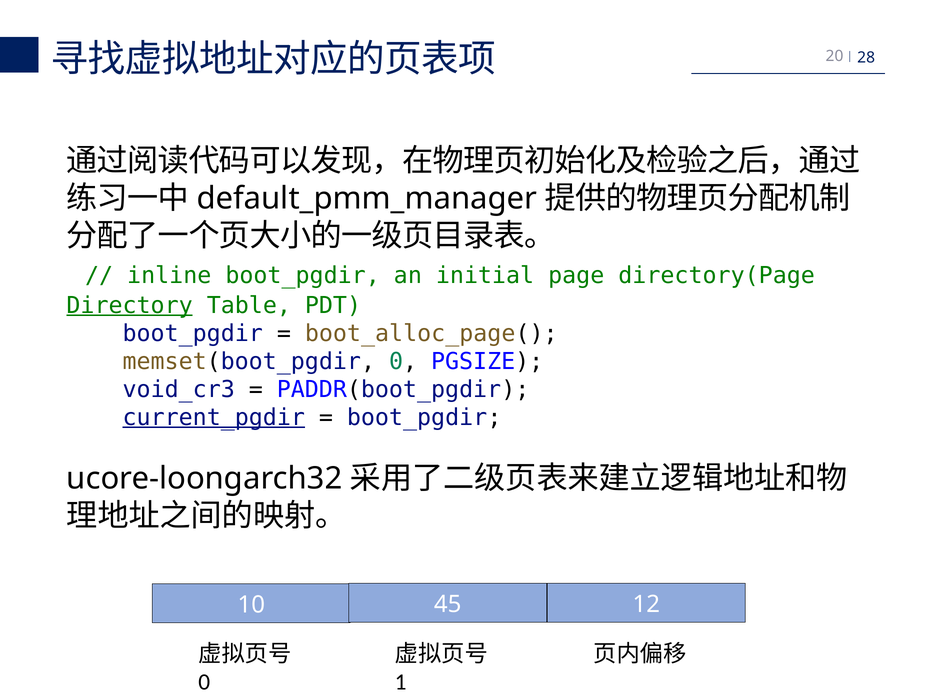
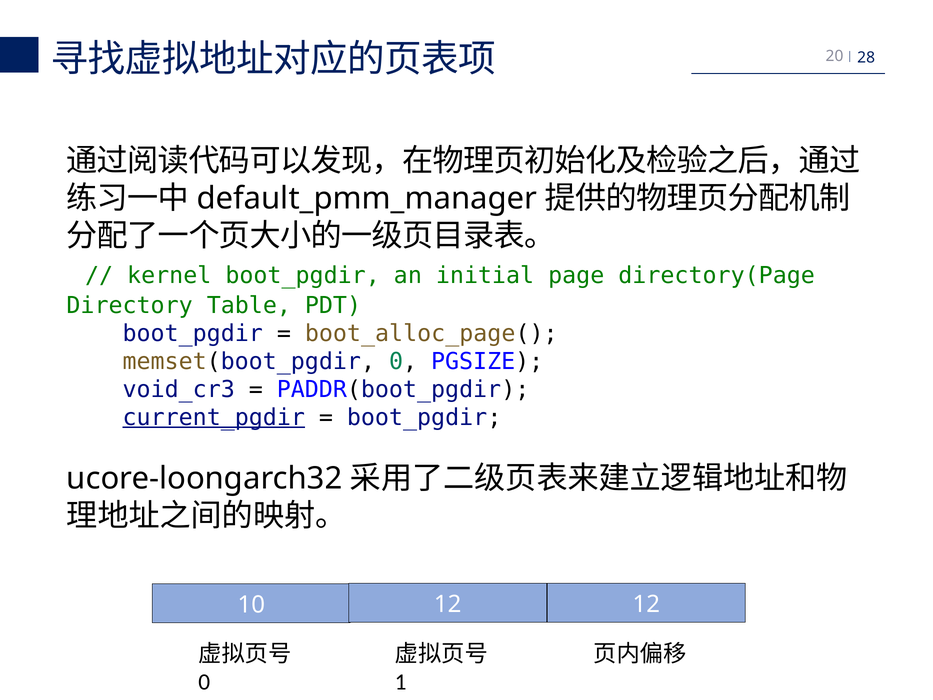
inline: inline -> kernel
Directory underline: present -> none
10 45: 45 -> 12
